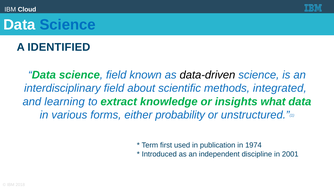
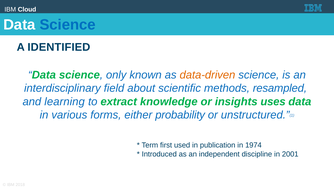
science field: field -> only
data-driven colour: black -> orange
integrated: integrated -> resampled
what: what -> uses
